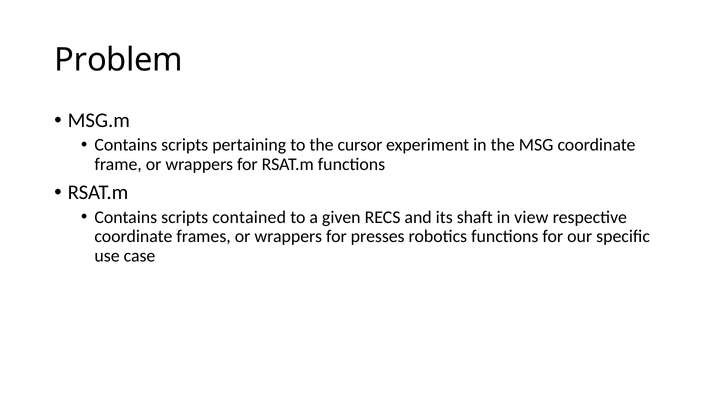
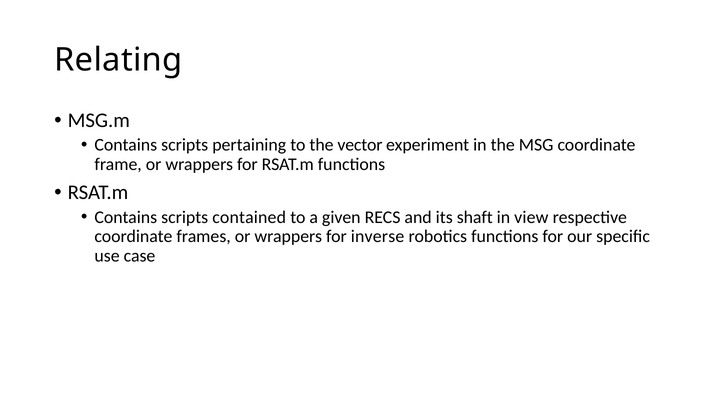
Problem: Problem -> Relating
cursor: cursor -> vector
presses: presses -> inverse
